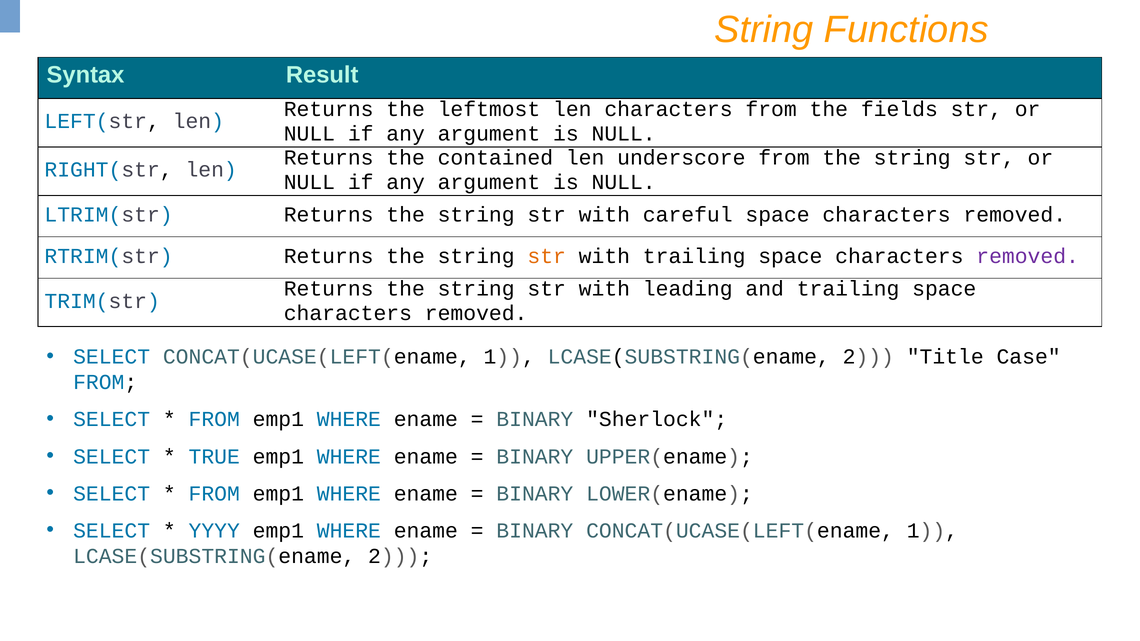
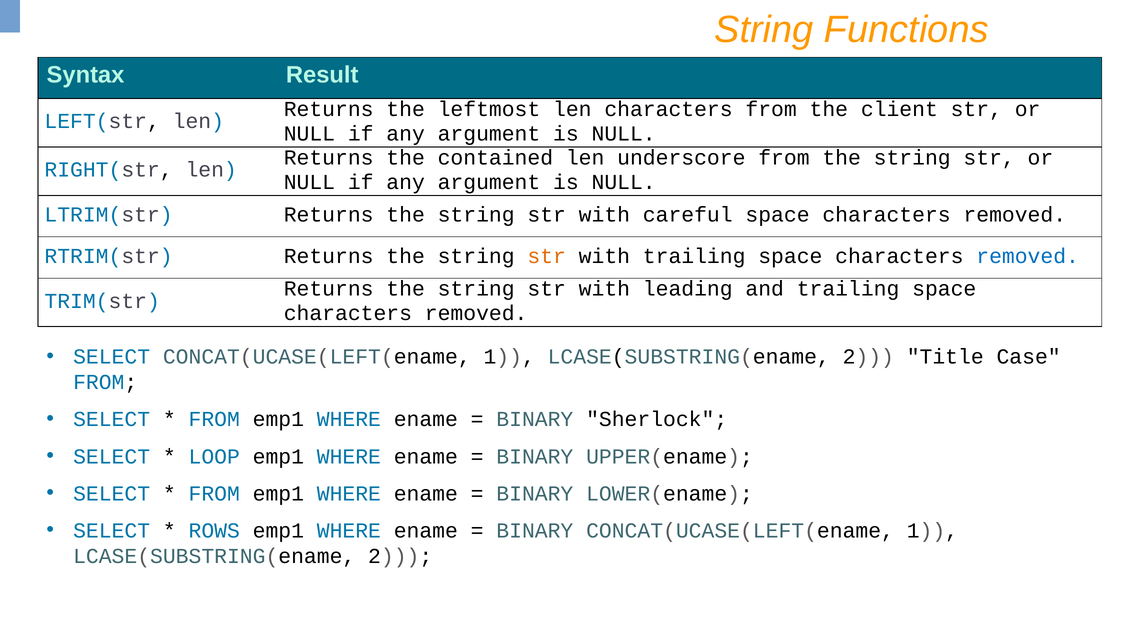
fields: fields -> client
removed at (1028, 256) colour: purple -> blue
TRUE: TRUE -> LOOP
YYYY: YYYY -> ROWS
